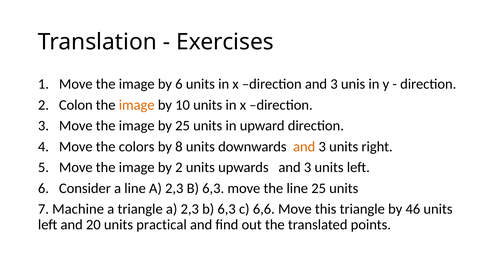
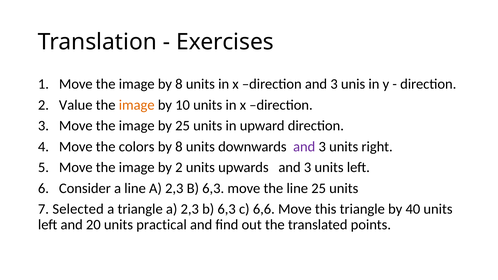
image by 6: 6 -> 8
Colon: Colon -> Value
and at (304, 147) colour: orange -> purple
Machine: Machine -> Selected
46: 46 -> 40
